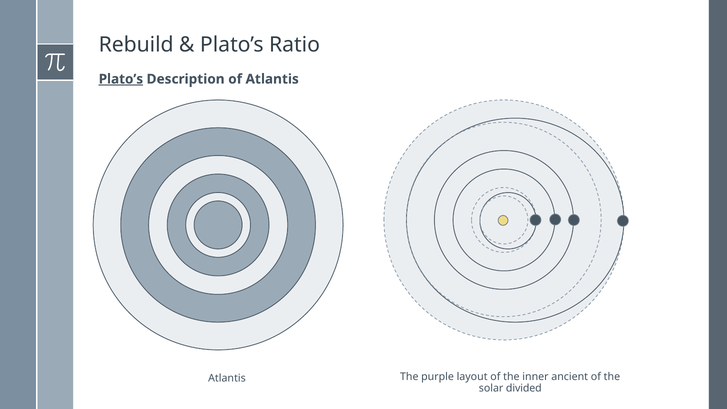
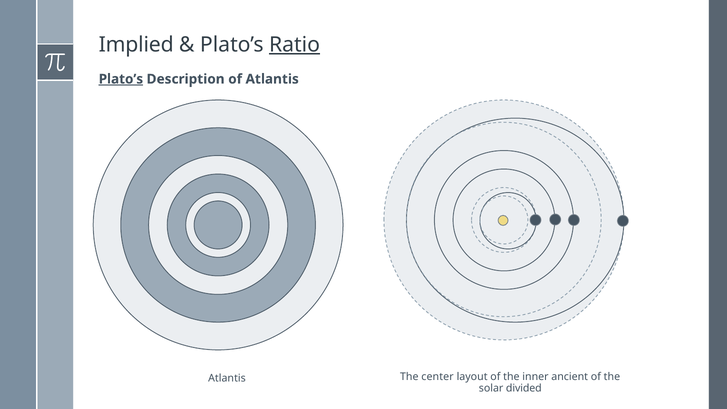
Rebuild: Rebuild -> Implied
Ratio underline: none -> present
purple: purple -> center
